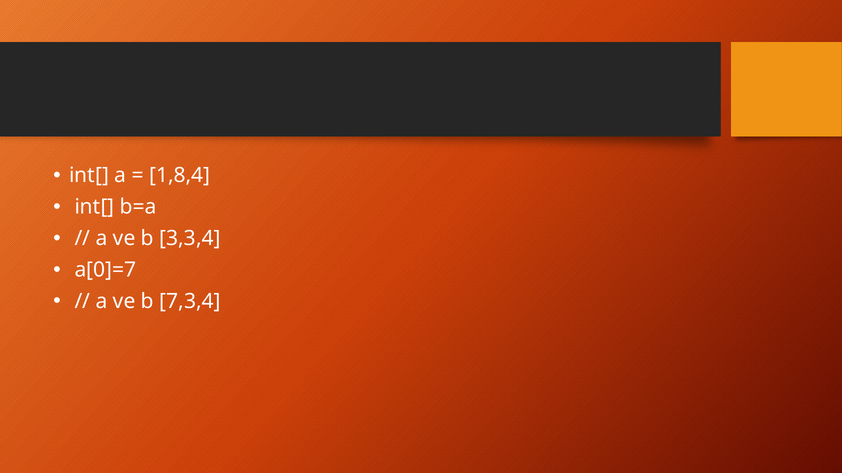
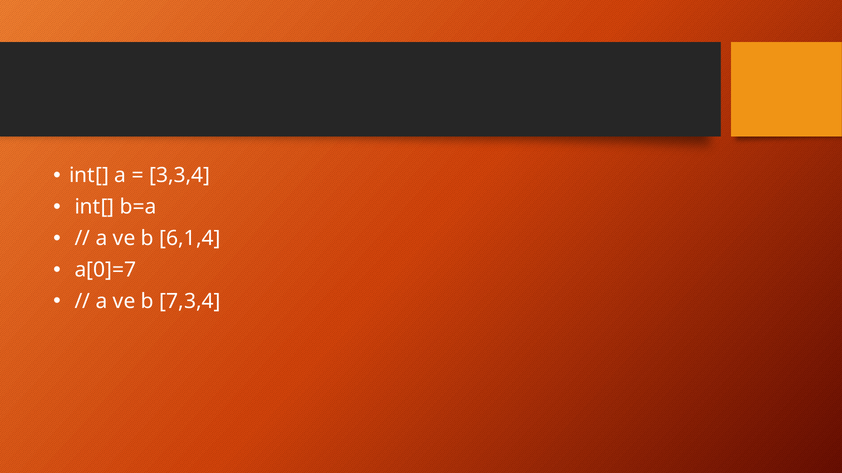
1,8,4: 1,8,4 -> 3,3,4
3,3,4: 3,3,4 -> 6,1,4
